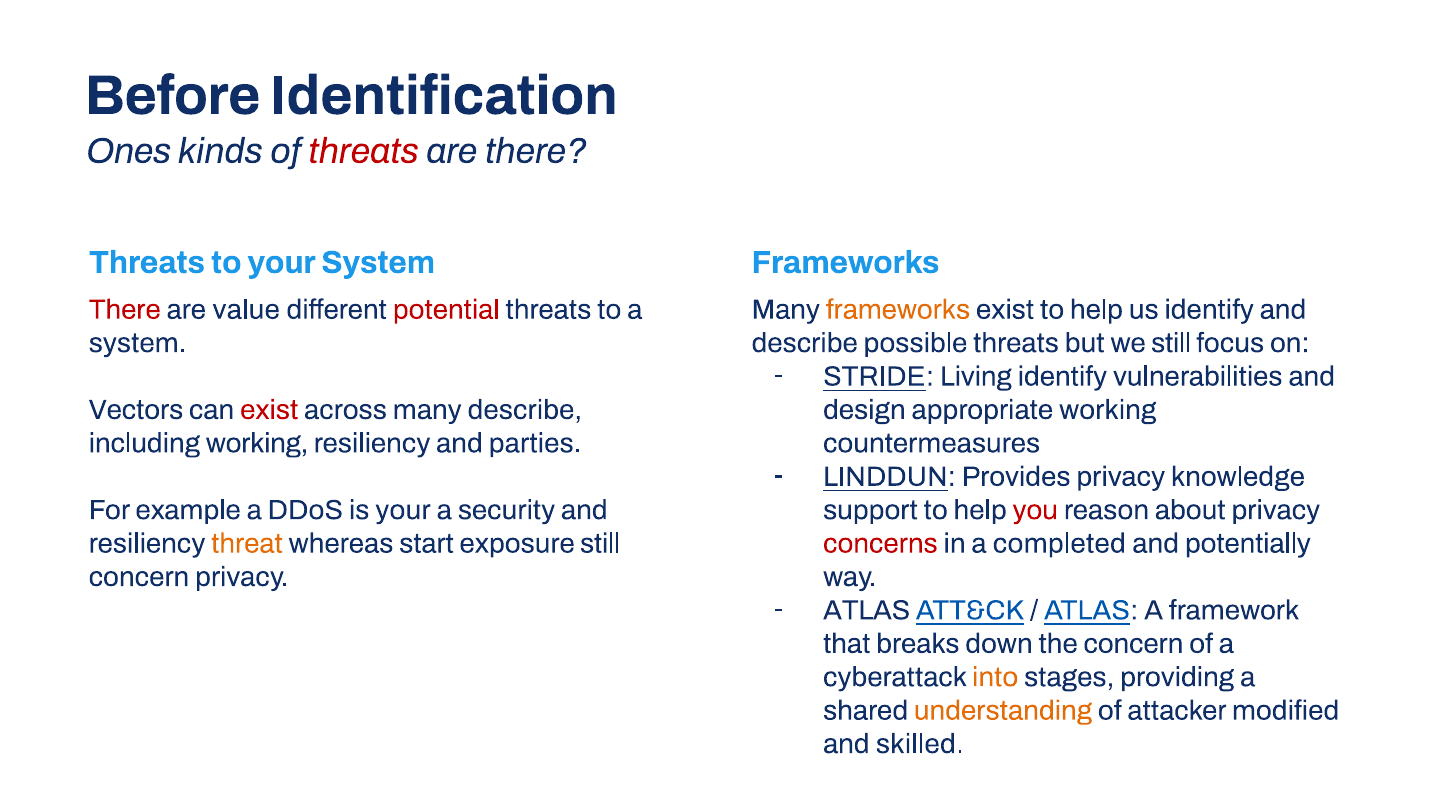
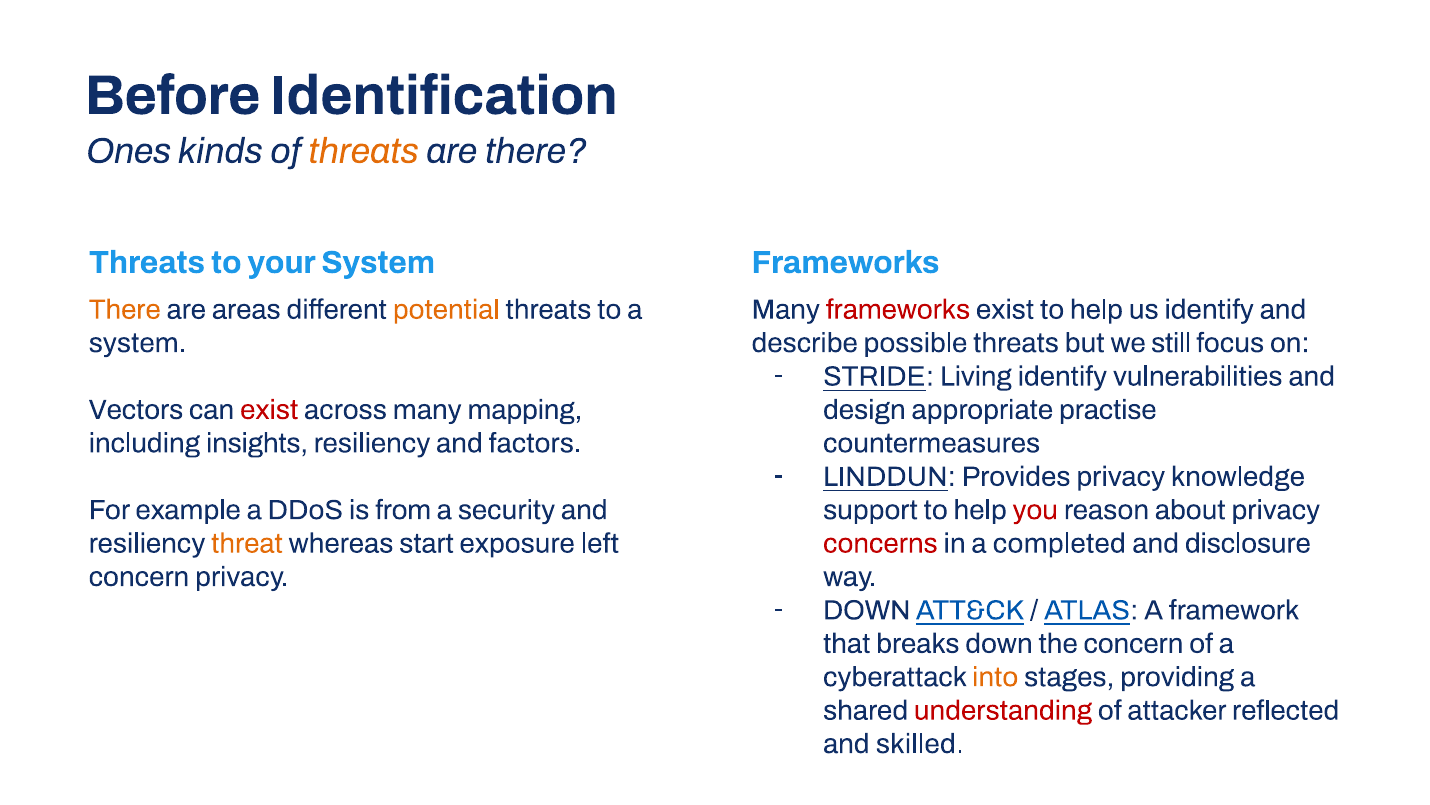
threats at (364, 151) colour: red -> orange
There at (125, 309) colour: red -> orange
value: value -> areas
potential colour: red -> orange
frameworks at (898, 309) colour: orange -> red
many describe: describe -> mapping
appropriate working: working -> practise
including working: working -> insights
parties: parties -> factors
is your: your -> from
exposure still: still -> left
potentially: potentially -> disclosure
ATLAS at (867, 610): ATLAS -> DOWN
understanding colour: orange -> red
modified: modified -> reflected
